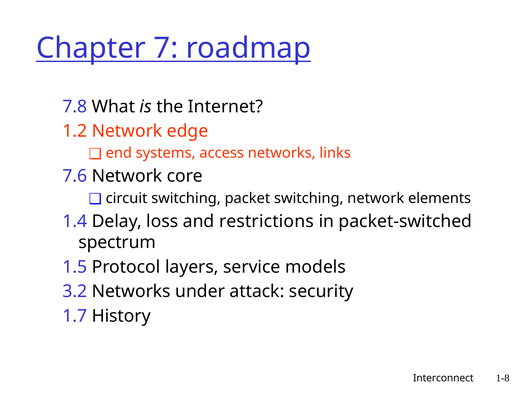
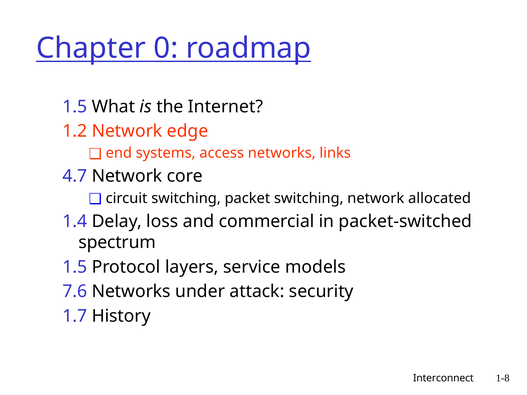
7: 7 -> 0
7.8 at (75, 107): 7.8 -> 1.5
7.6: 7.6 -> 4.7
elements: elements -> allocated
restrictions: restrictions -> commercial
3.2: 3.2 -> 7.6
